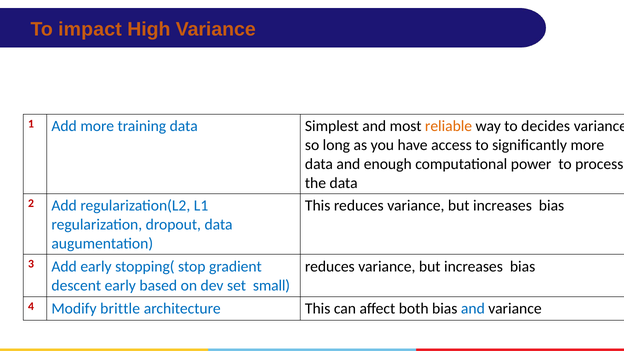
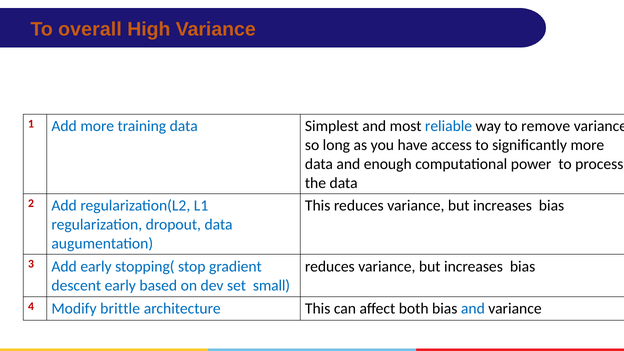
impact: impact -> overall
reliable colour: orange -> blue
decides: decides -> remove
